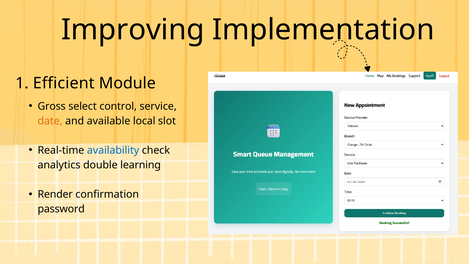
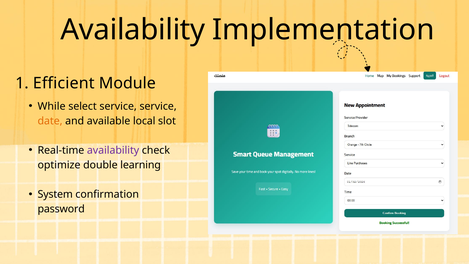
Improving at (133, 30): Improving -> Availability
Gross: Gross -> While
select control: control -> service
availability at (113, 150) colour: blue -> purple
analytics: analytics -> optimize
Render: Render -> System
